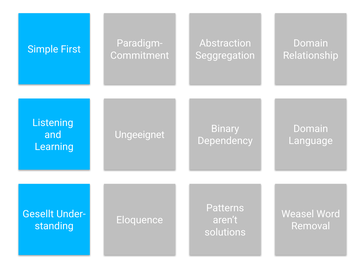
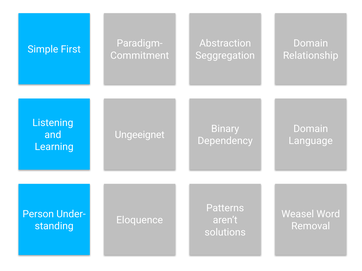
Gesellt: Gesellt -> Person
